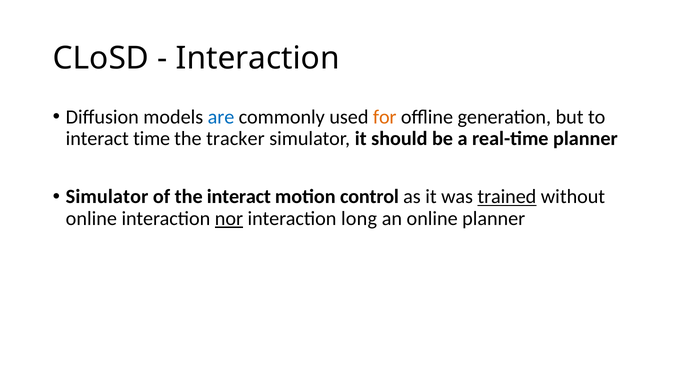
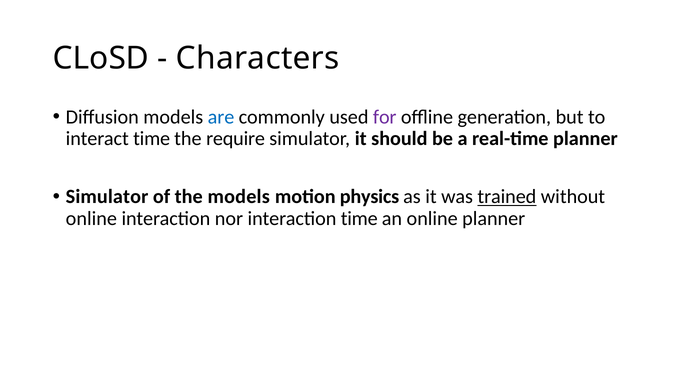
Interaction at (258, 58): Interaction -> Characters
for colour: orange -> purple
tracker: tracker -> require
the interact: interact -> models
control: control -> physics
nor underline: present -> none
interaction long: long -> time
